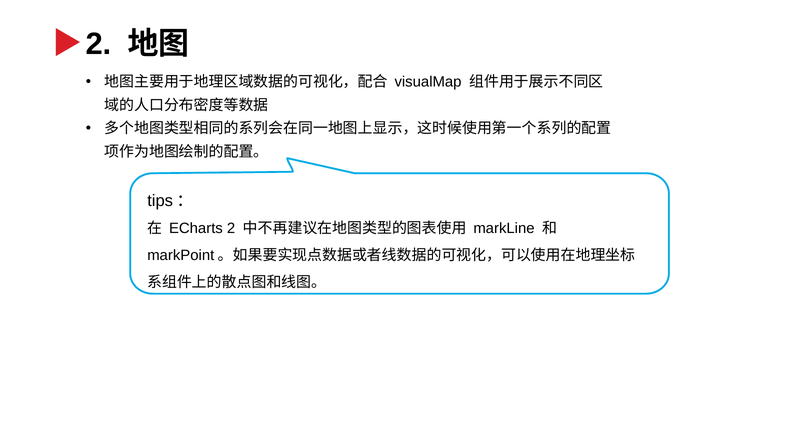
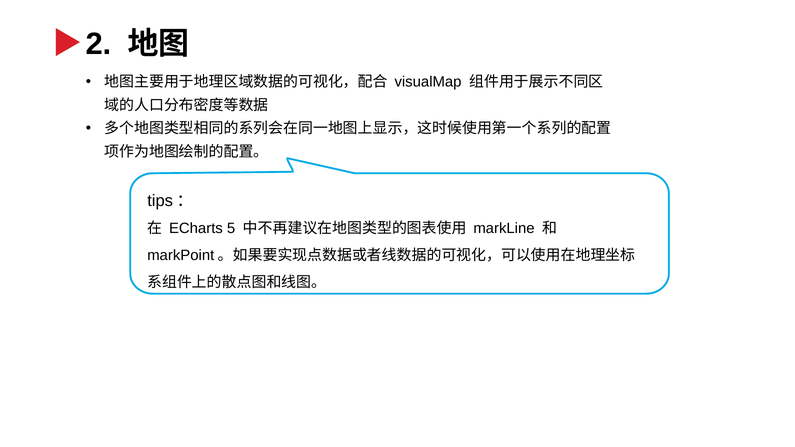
ECharts 2: 2 -> 5
